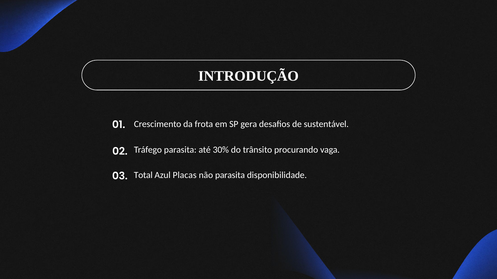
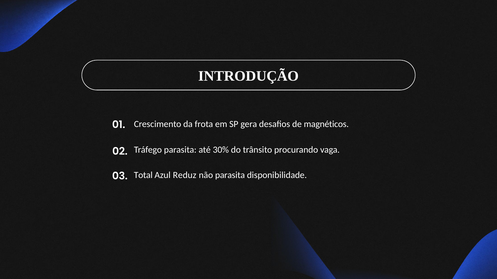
sustentável: sustentável -> magnéticos
Placas: Placas -> Reduz
